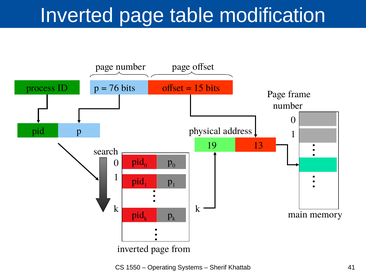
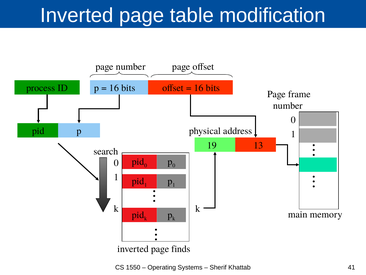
76 at (114, 88): 76 -> 16
15 at (199, 88): 15 -> 16
from: from -> finds
